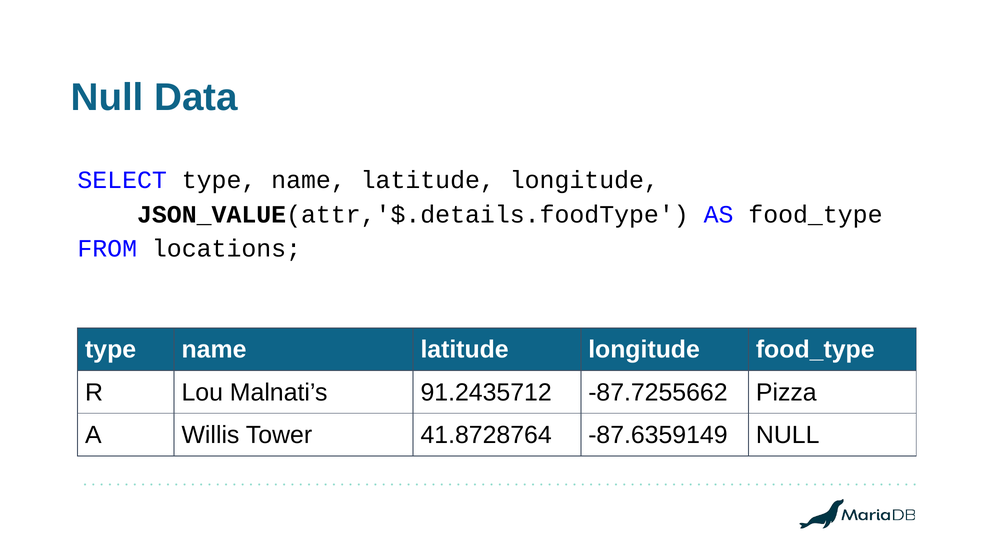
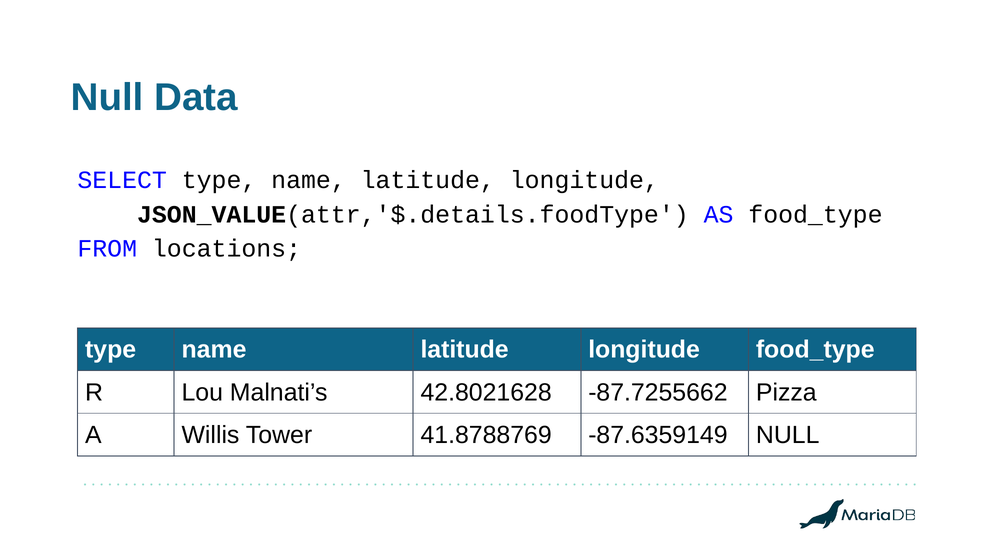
91.2435712: 91.2435712 -> 42.8021628
41.8728764: 41.8728764 -> 41.8788769
